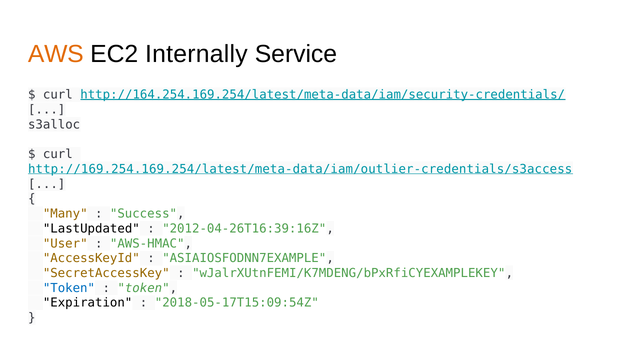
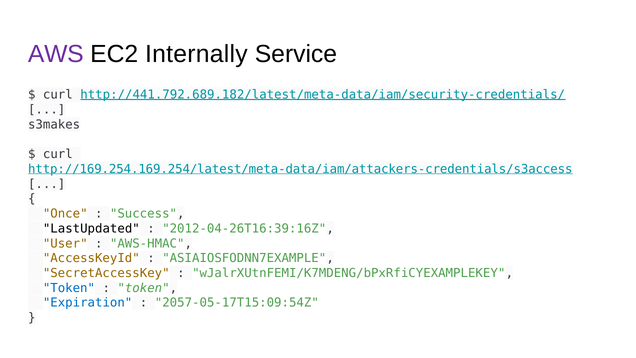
AWS colour: orange -> purple
http://164.254.169.254/latest/meta-data/iam/security-credentials/: http://164.254.169.254/latest/meta-data/iam/security-credentials/ -> http://441.792.689.182/latest/meta-data/iam/security-credentials/
s3alloc: s3alloc -> s3makes
http://169.254.169.254/latest/meta-data/iam/outlier-credentials/s3access: http://169.254.169.254/latest/meta-data/iam/outlier-credentials/s3access -> http://169.254.169.254/latest/meta-data/iam/attackers-credentials/s3access
Many: Many -> Once
Expiration colour: black -> blue
2018-05-17T15:09:54Z: 2018-05-17T15:09:54Z -> 2057-05-17T15:09:54Z
